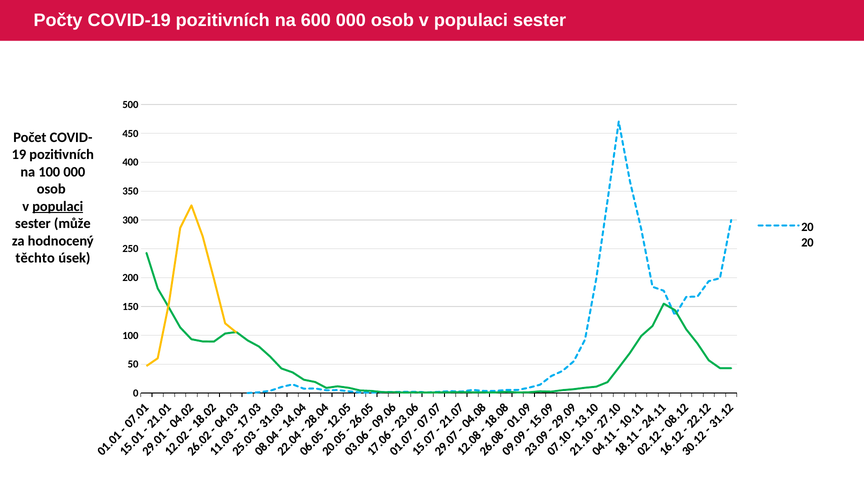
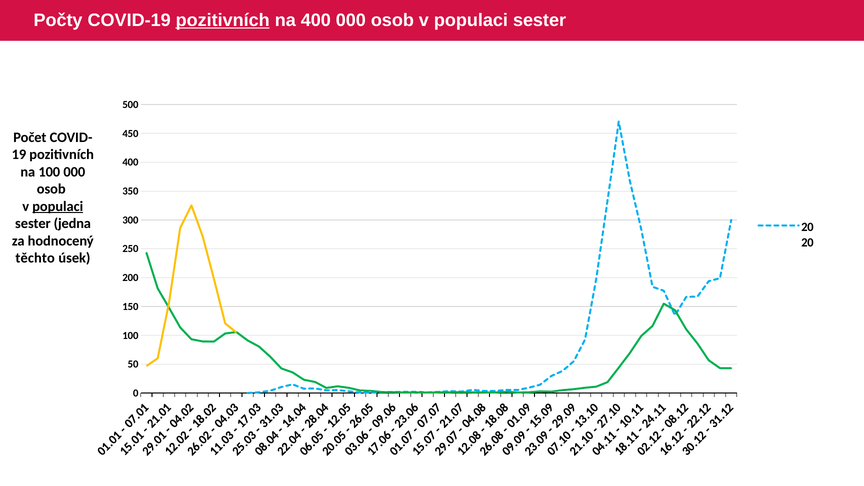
pozitivních at (223, 20) underline: none -> present
na 600: 600 -> 400
může: může -> jedna
